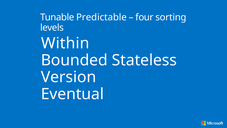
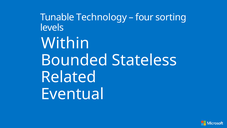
Predictable: Predictable -> Technology
Version: Version -> Related
